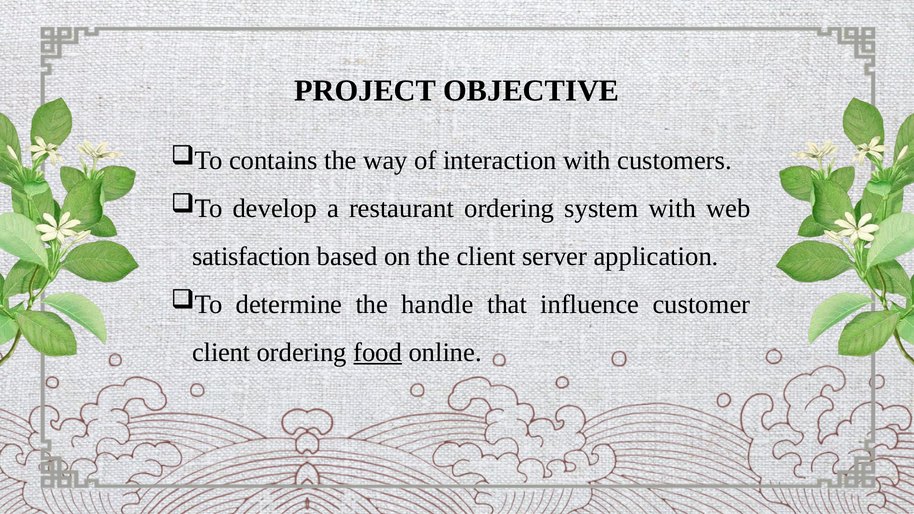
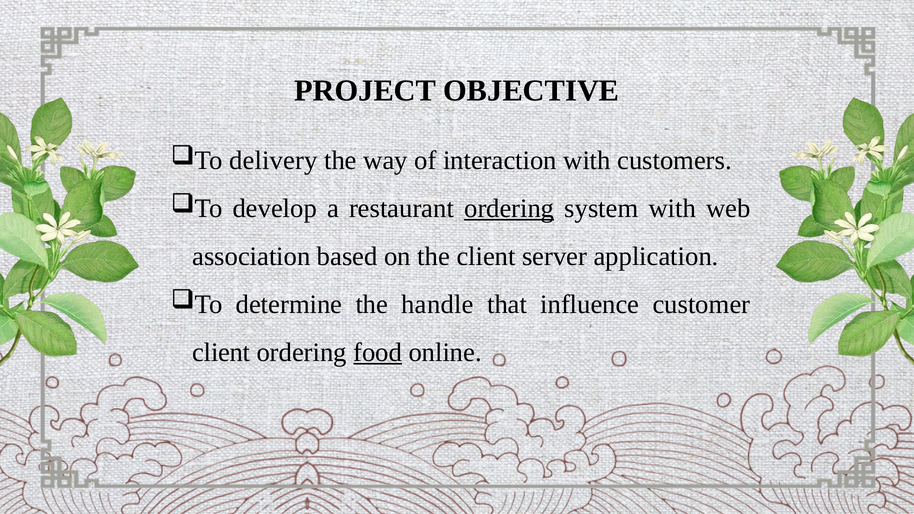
contains: contains -> delivery
ordering at (509, 208) underline: none -> present
satisfaction: satisfaction -> association
